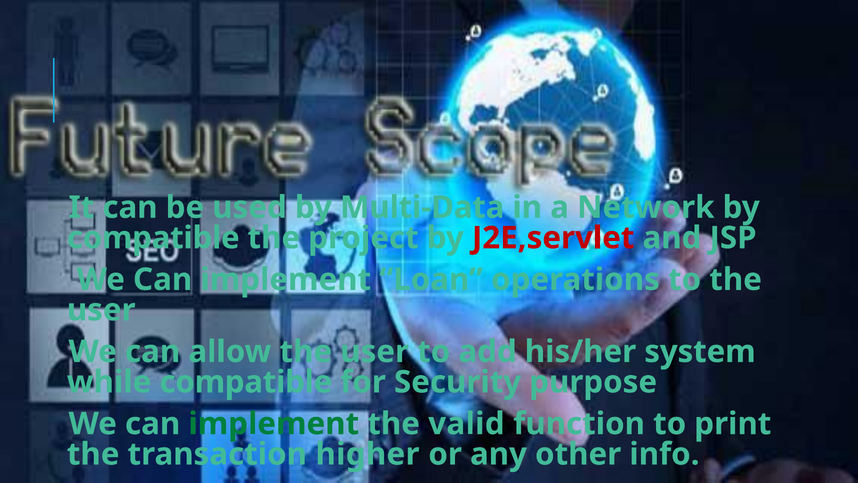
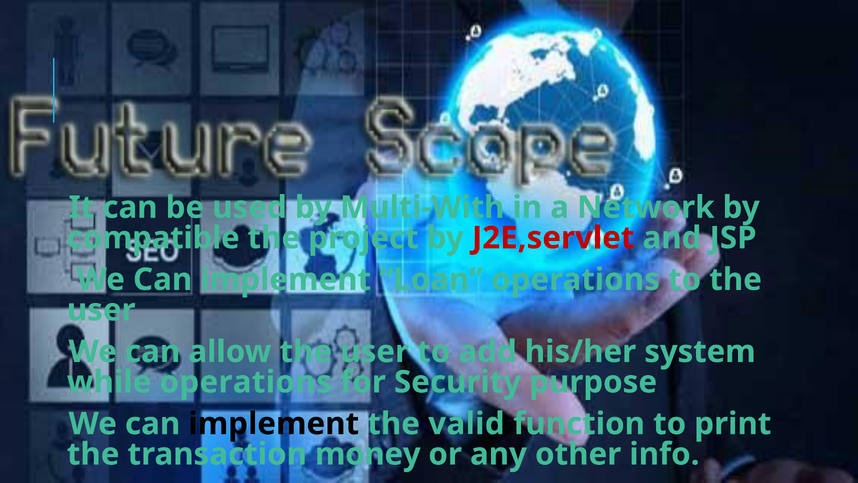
Multi-Data: Multi-Data -> Multi-With
while compatible: compatible -> operations
implement at (274, 424) colour: green -> black
higher: higher -> money
